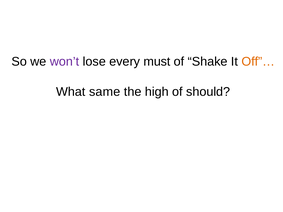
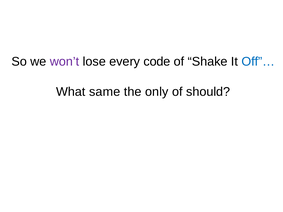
must: must -> code
Off”… colour: orange -> blue
high: high -> only
